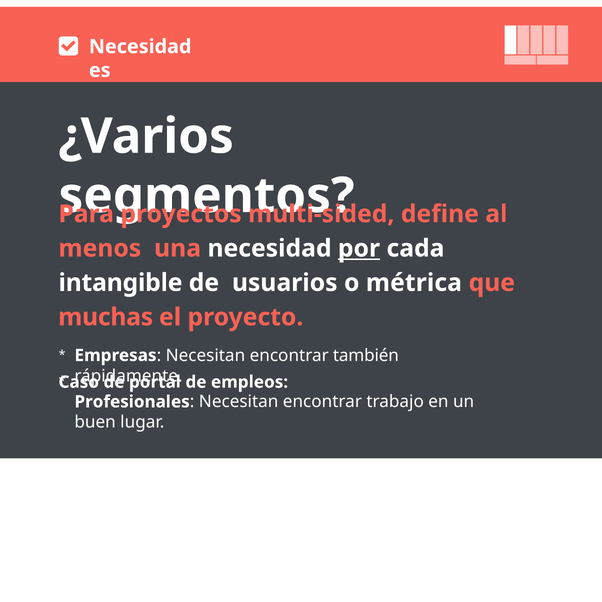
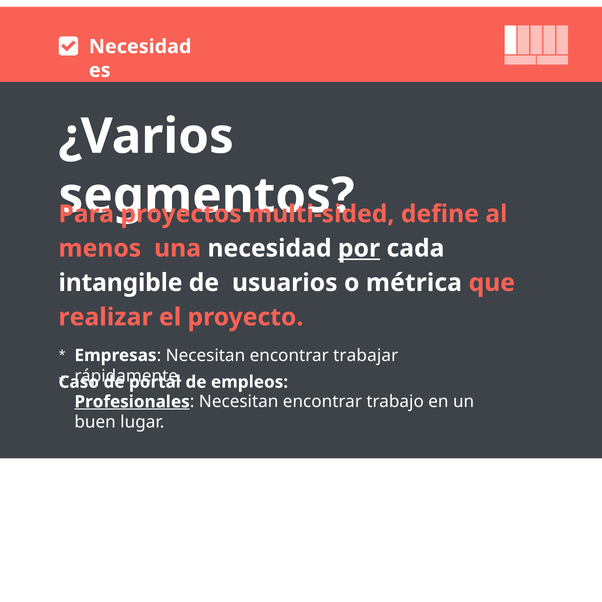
muchas: muchas -> realizar
también: también -> trabajar
Profesionales underline: none -> present
